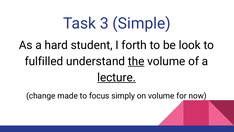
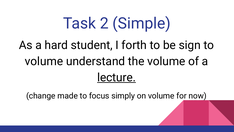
3: 3 -> 2
look: look -> sign
fulfilled at (44, 61): fulfilled -> volume
the underline: present -> none
